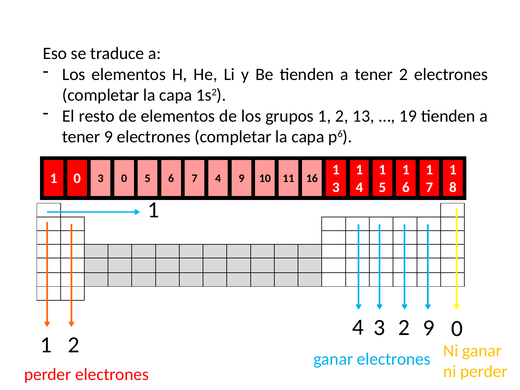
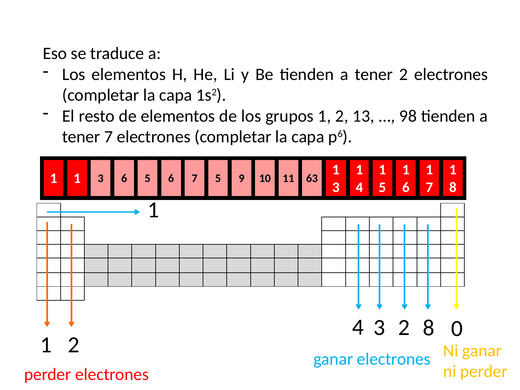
19: 19 -> 98
tener 9: 9 -> 7
1 0: 0 -> 1
3 0: 0 -> 6
7 4: 4 -> 5
16: 16 -> 63
3 9: 9 -> 8
